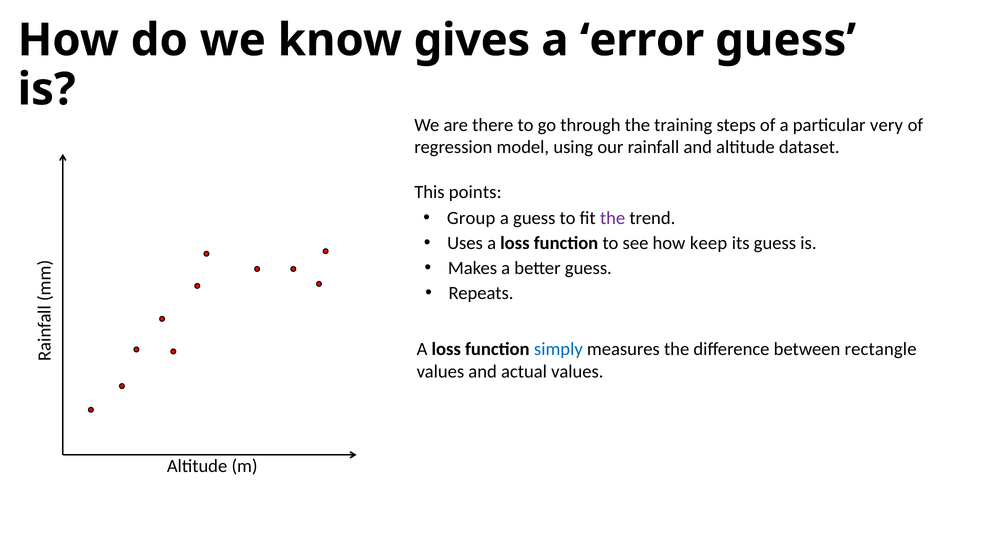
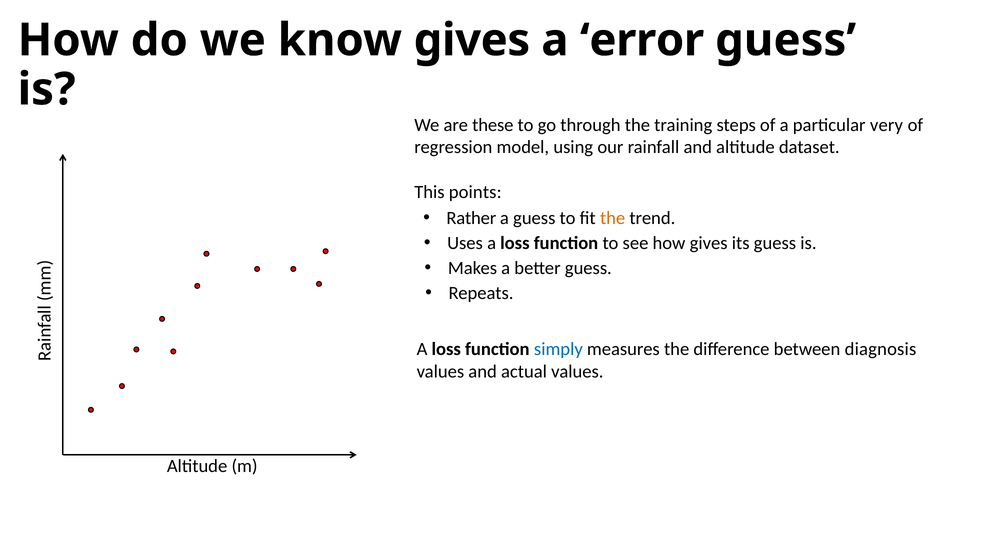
there: there -> these
Group: Group -> Rather
the at (613, 218) colour: purple -> orange
how keep: keep -> gives
rectangle: rectangle -> diagnosis
